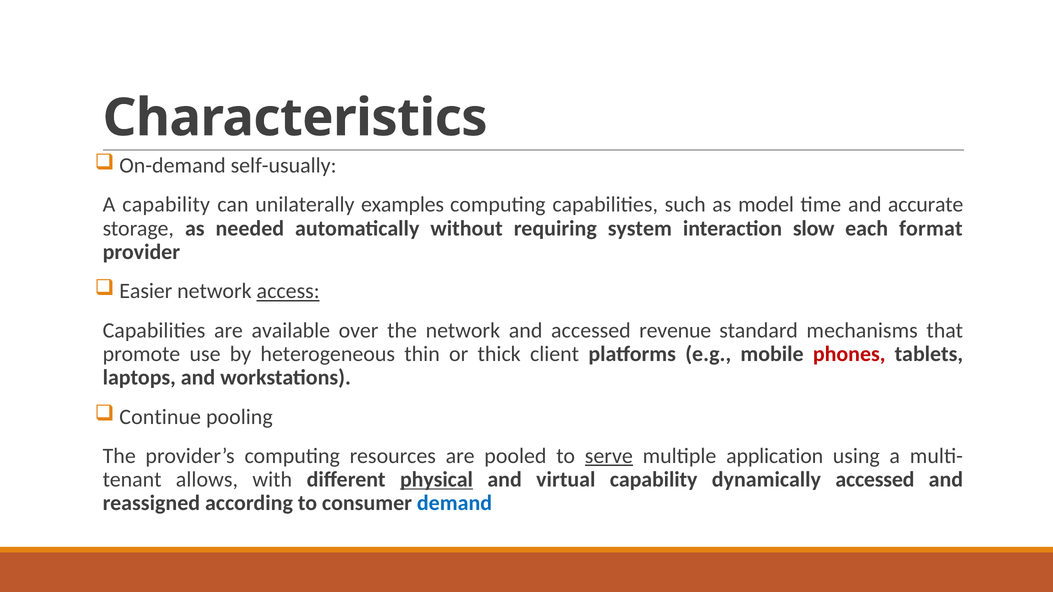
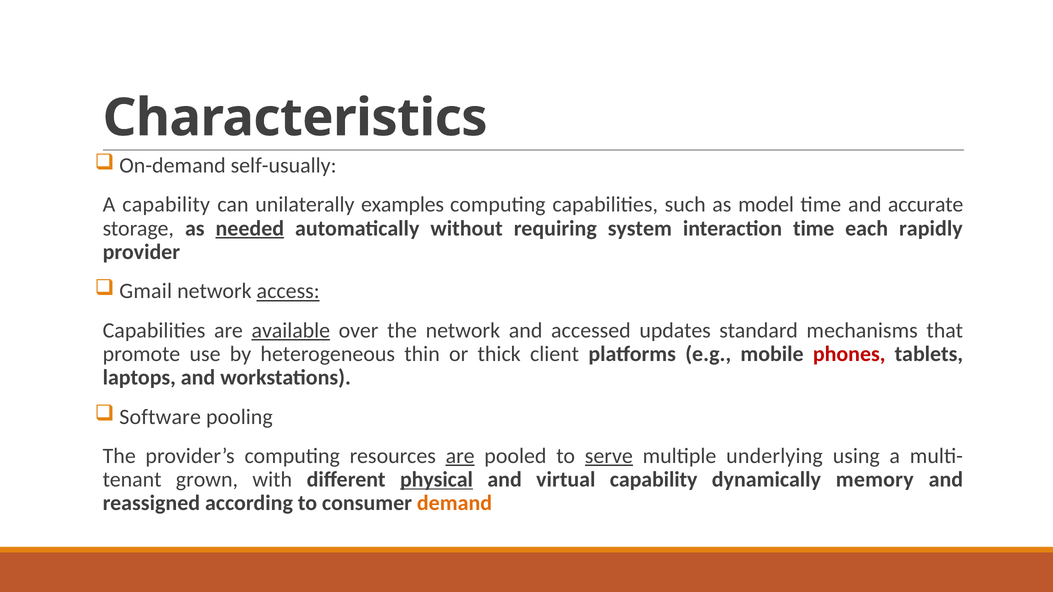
needed underline: none -> present
interaction slow: slow -> time
format: format -> rapidly
Easier: Easier -> Gmail
available underline: none -> present
revenue: revenue -> updates
Continue: Continue -> Software
are at (460, 456) underline: none -> present
application: application -> underlying
allows: allows -> grown
dynamically accessed: accessed -> memory
demand colour: blue -> orange
